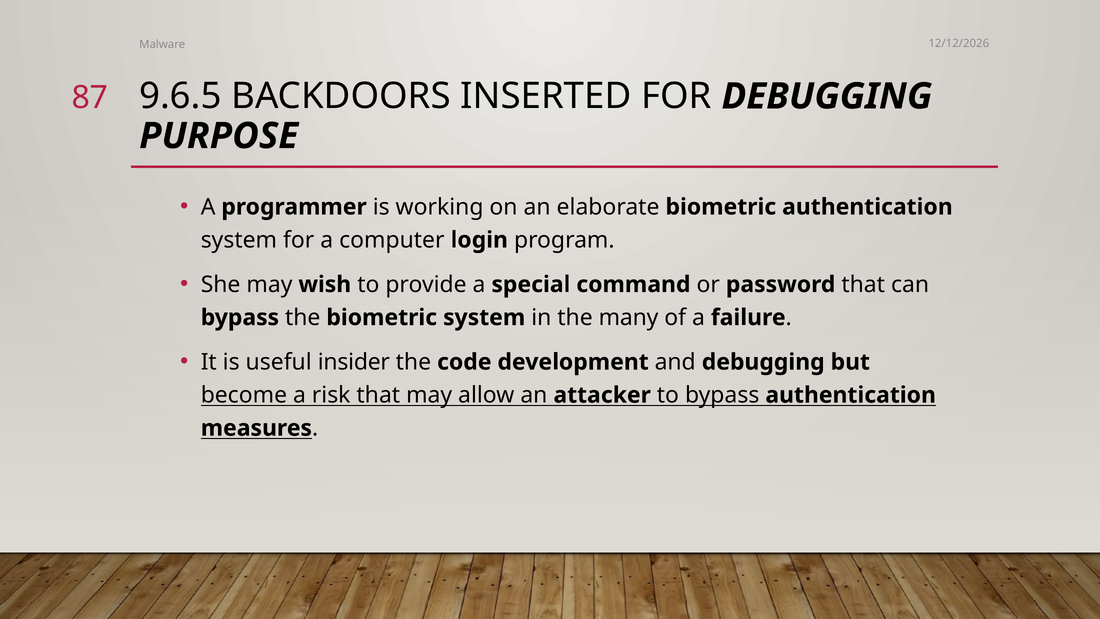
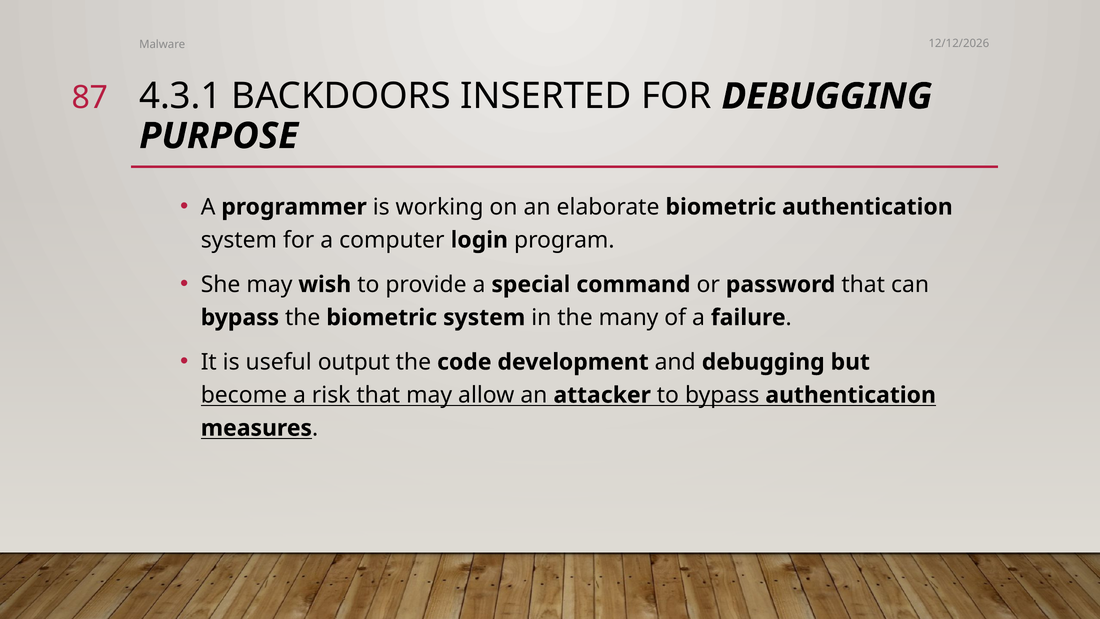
9.6.5: 9.6.5 -> 4.3.1
insider: insider -> output
